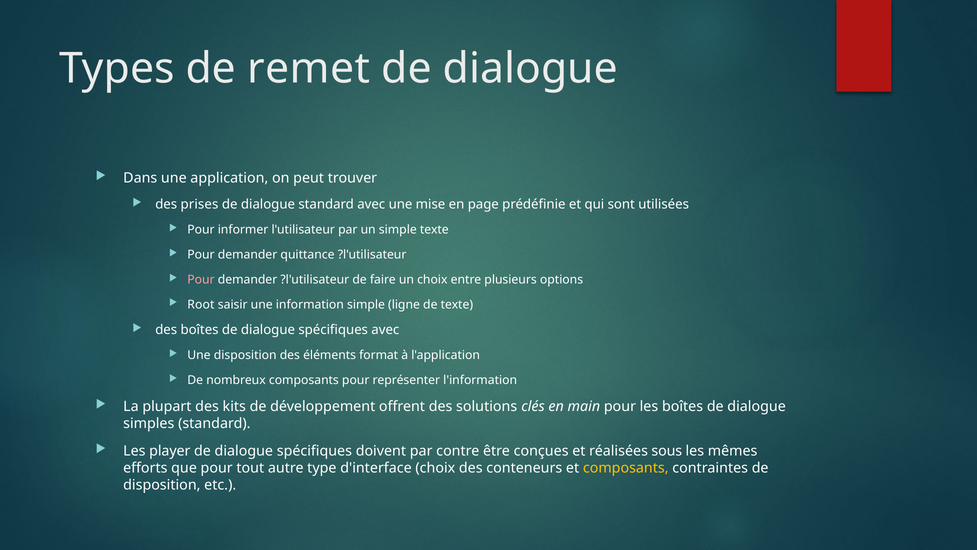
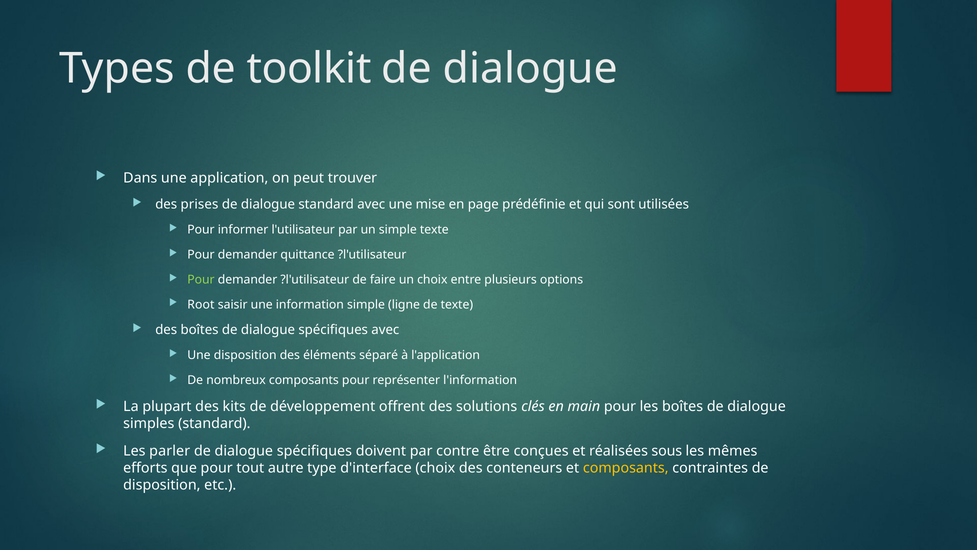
remet: remet -> toolkit
Pour at (201, 279) colour: pink -> light green
format: format -> séparé
player: player -> parler
